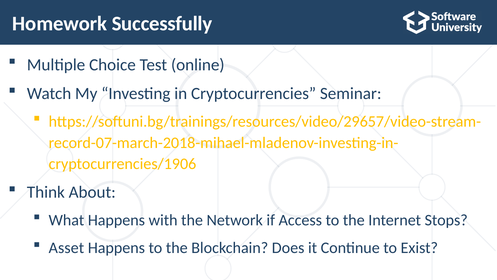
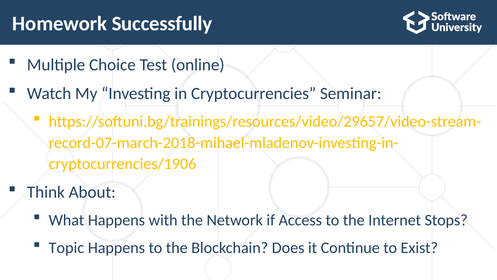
Asset: Asset -> Topic
